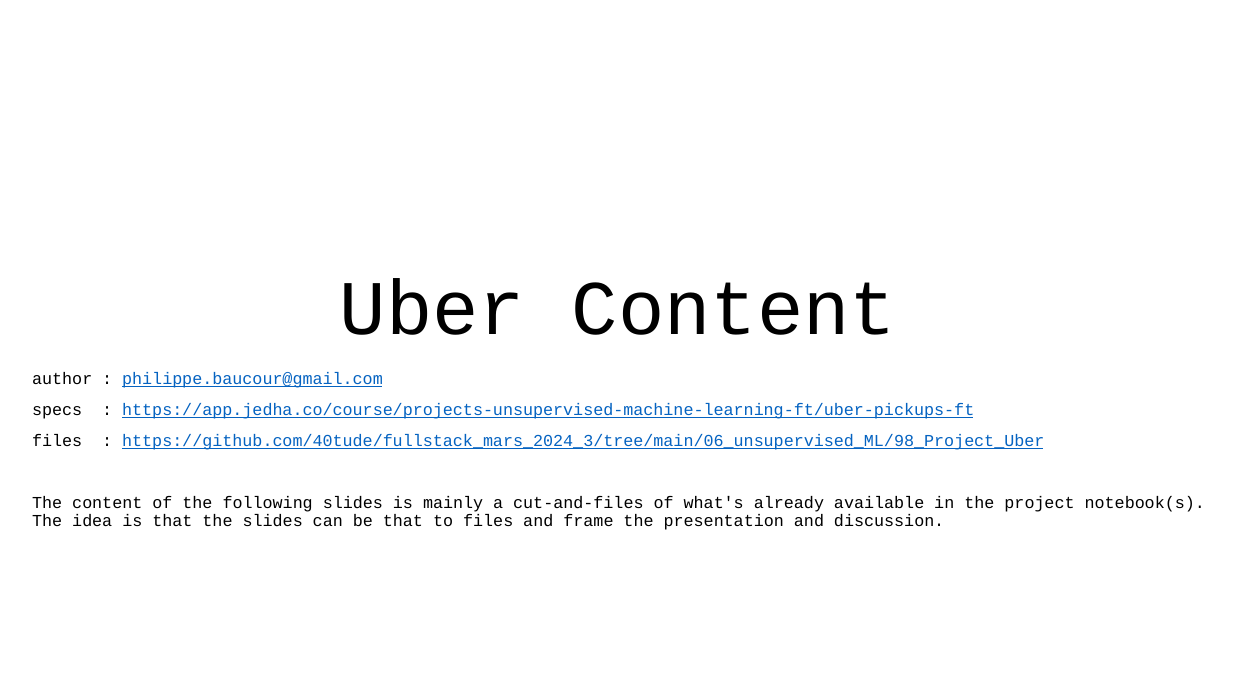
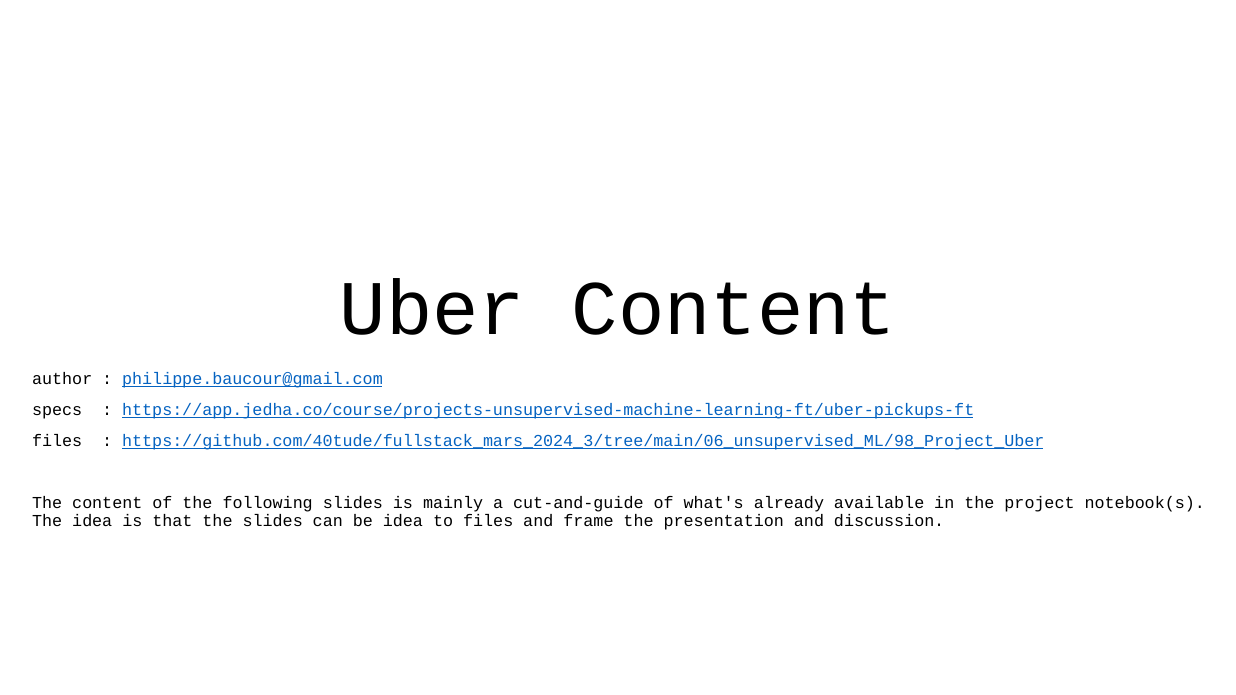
cut-and-files: cut-and-files -> cut-and-guide
be that: that -> idea
